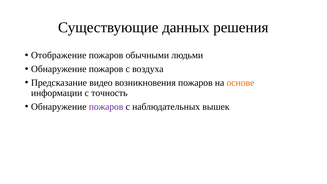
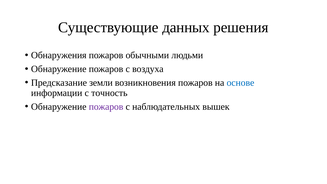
Отображение: Отображение -> Обнаружения
видео: видео -> земли
основе colour: orange -> blue
